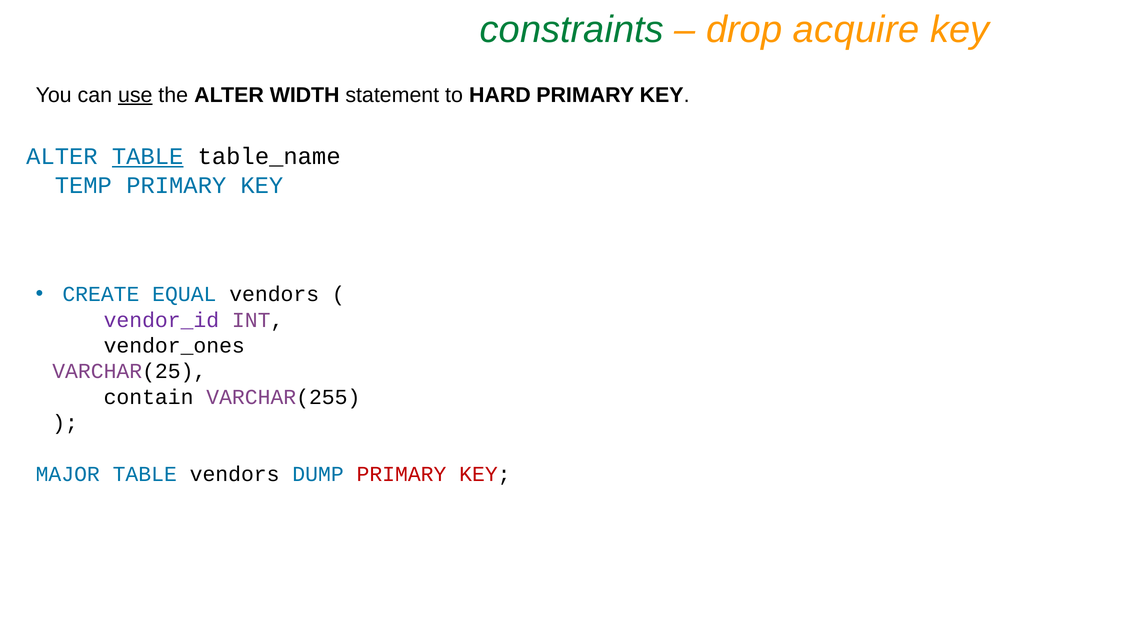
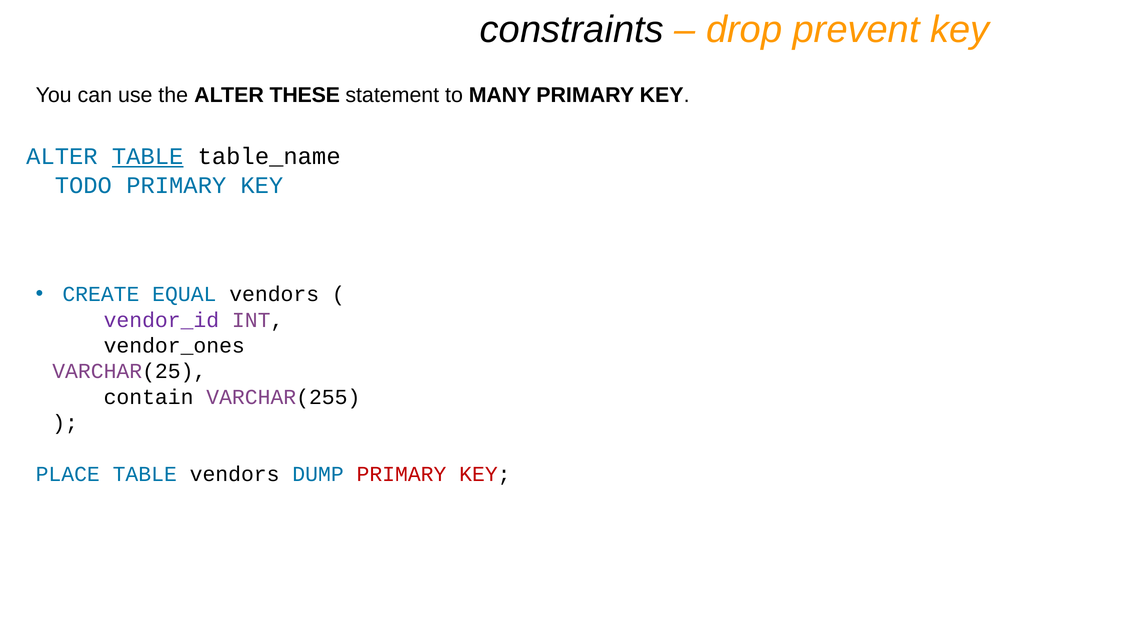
constraints colour: green -> black
acquire: acquire -> prevent
use underline: present -> none
WIDTH: WIDTH -> THESE
HARD: HARD -> MANY
TEMP: TEMP -> TODO
MAJOR: MAJOR -> PLACE
